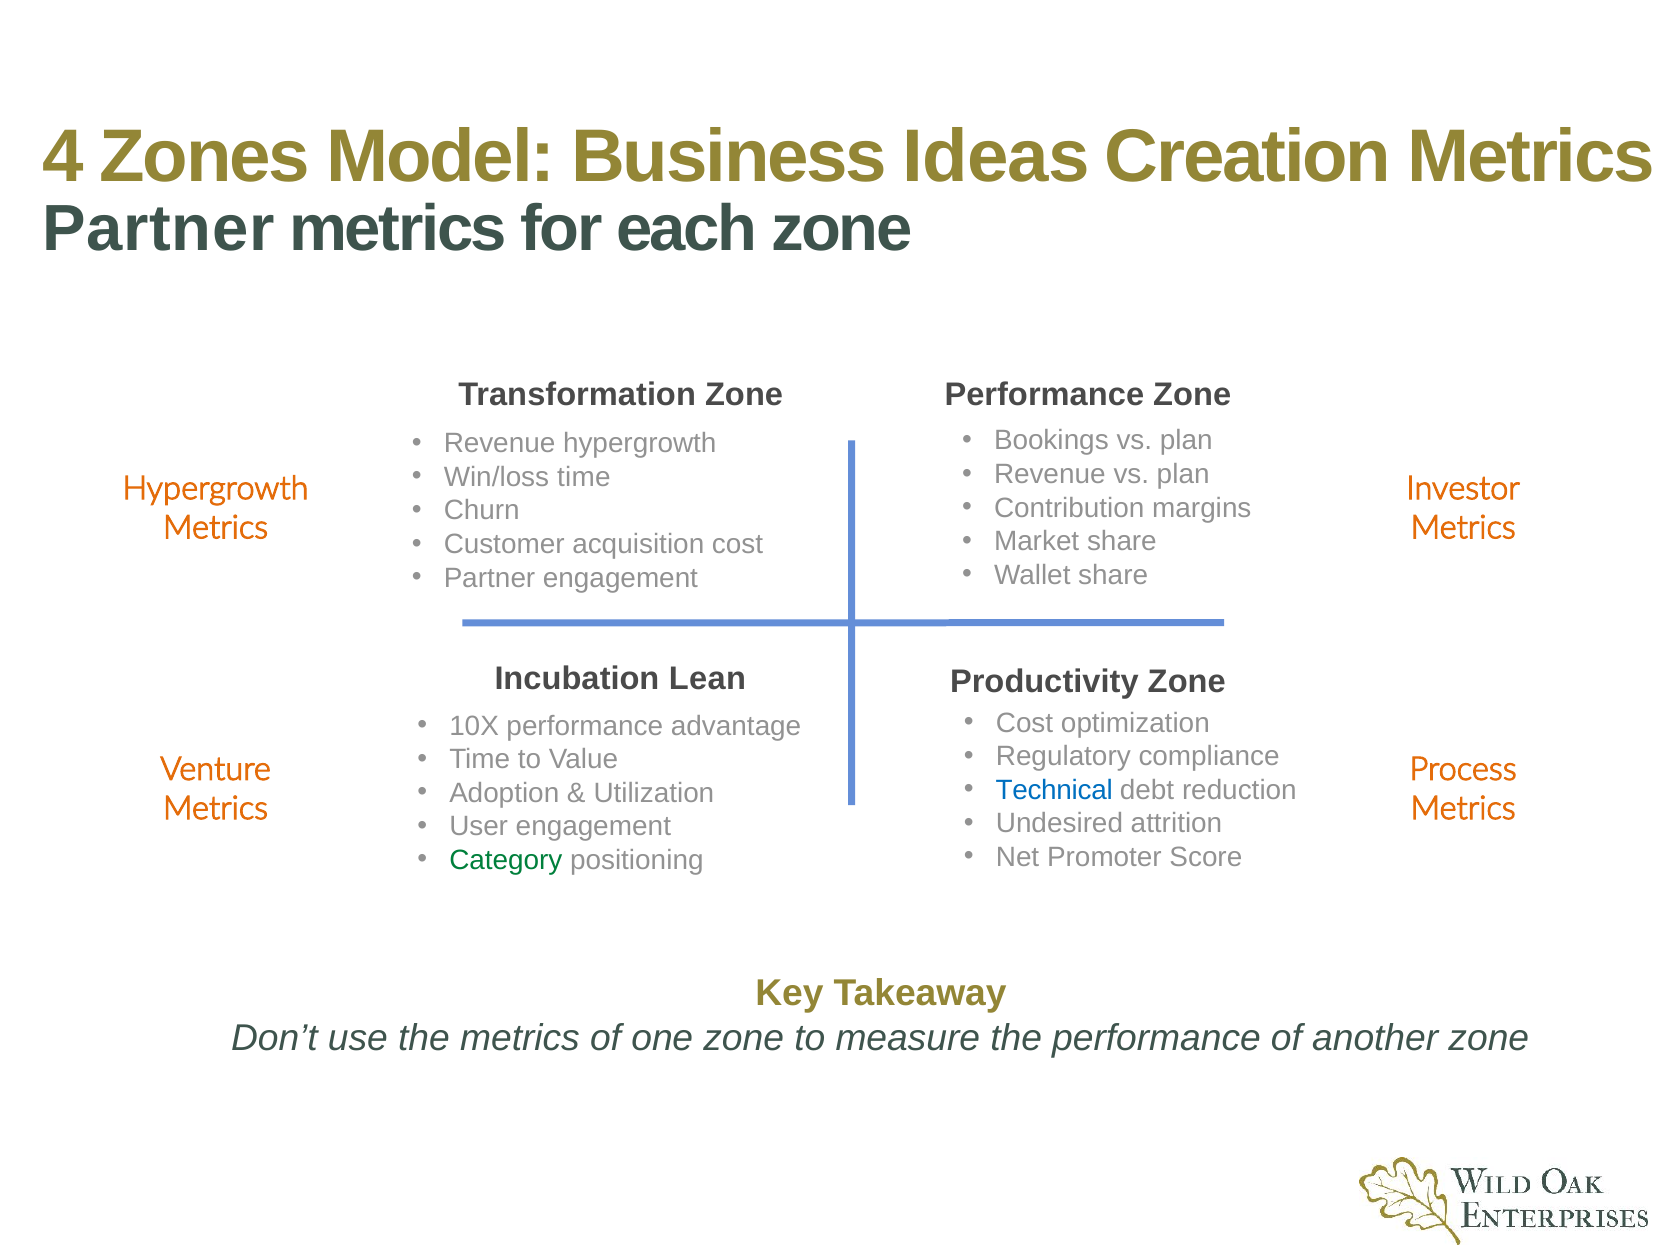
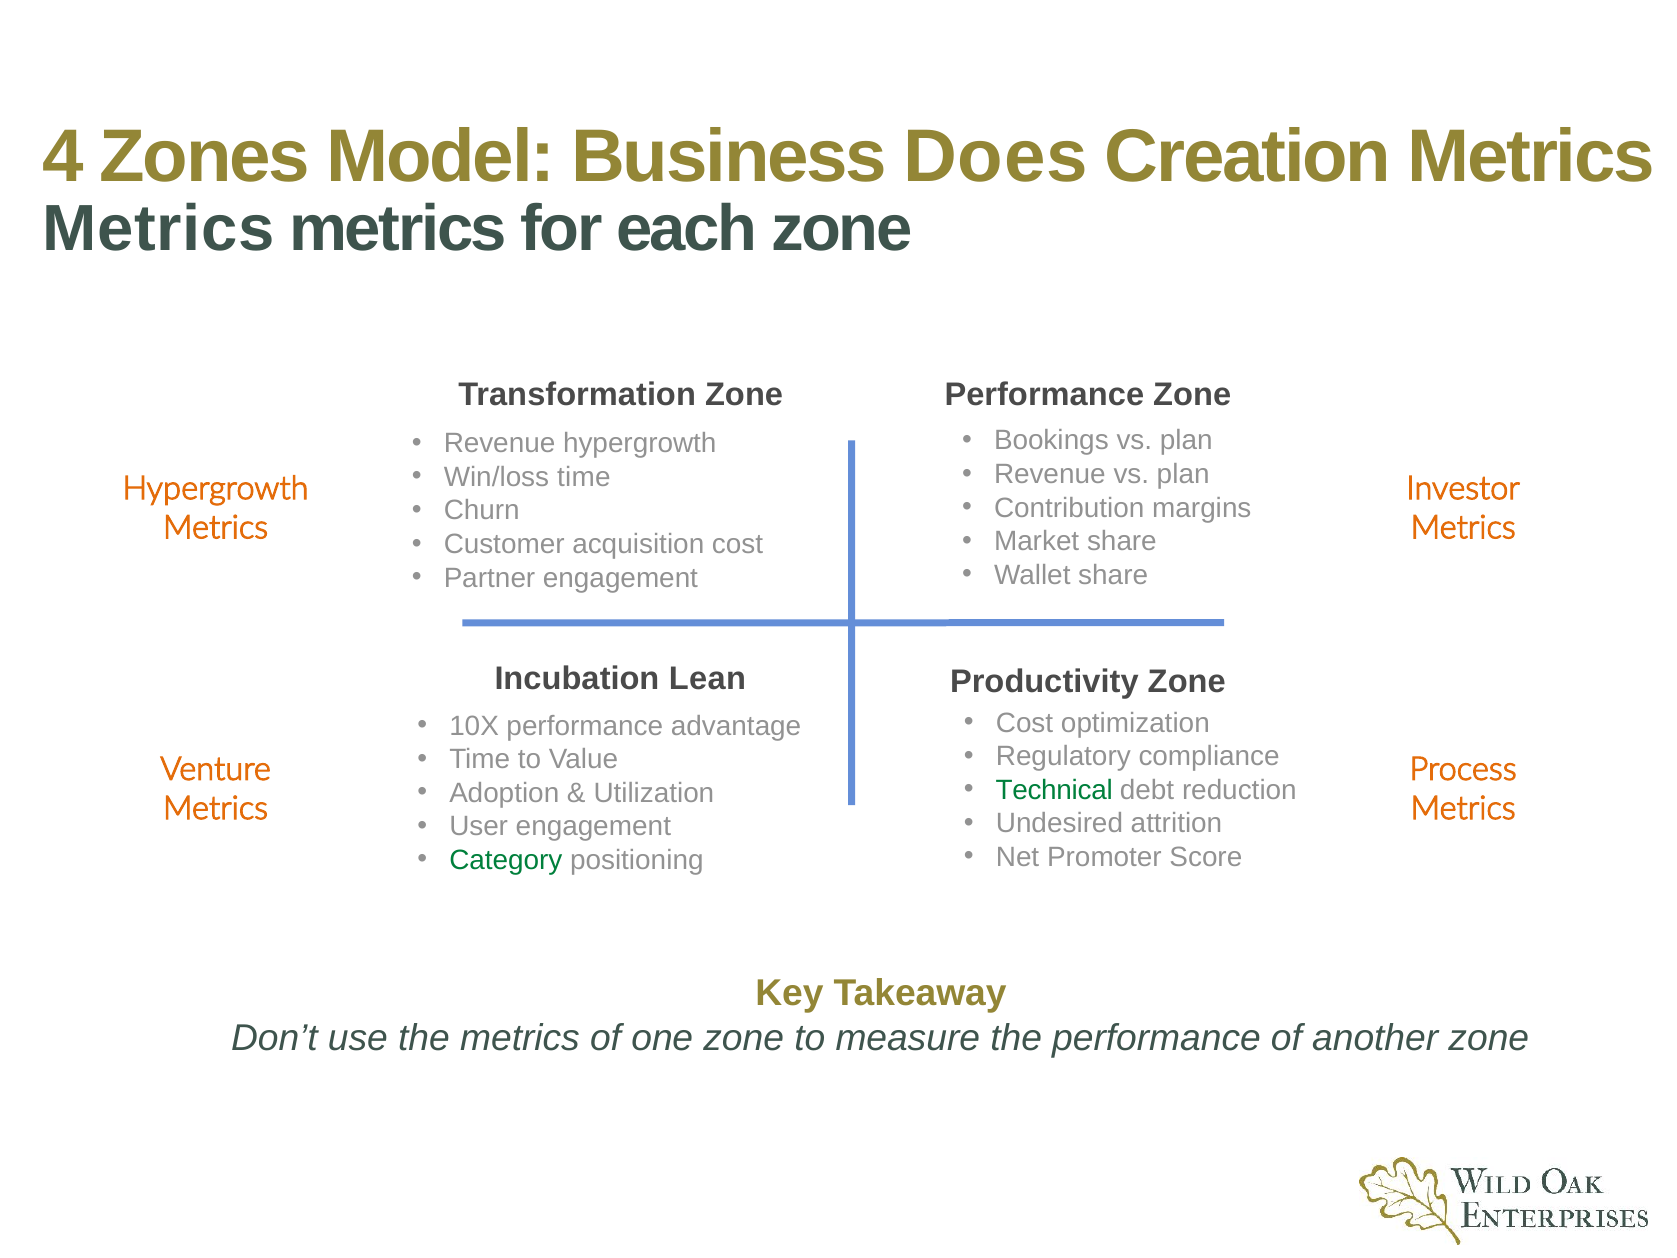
Ideas: Ideas -> Does
Partner at (159, 229): Partner -> Metrics
Technical colour: blue -> green
